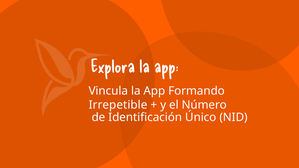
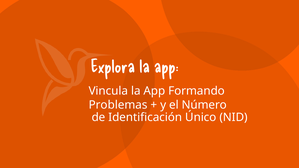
Irrepetible: Irrepetible -> Problemas
